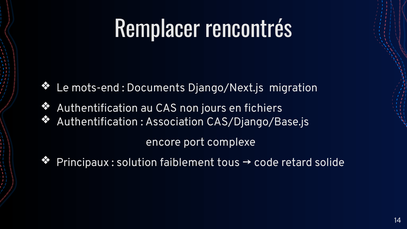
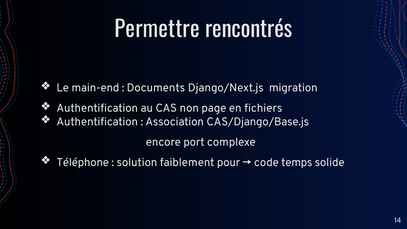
Remplacer: Remplacer -> Permettre
mots-end: mots-end -> main-end
jours: jours -> page
Principaux: Principaux -> Téléphone
tous: tous -> pour
retard: retard -> temps
